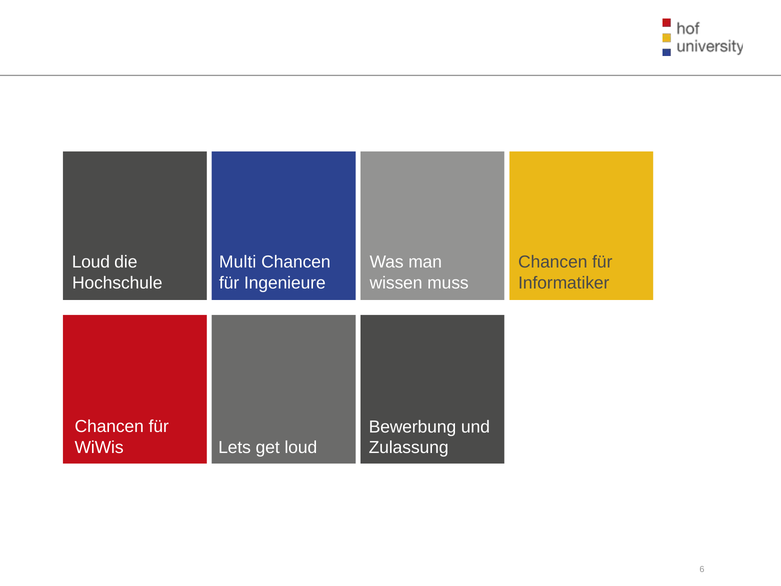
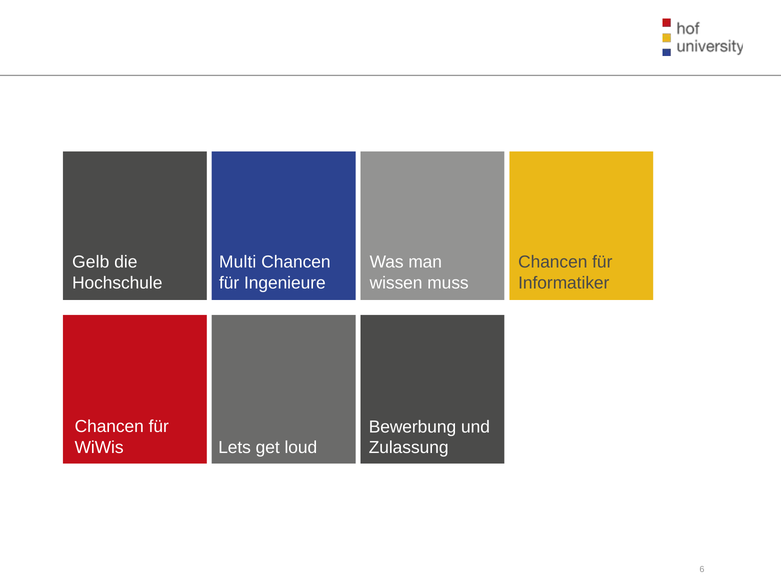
Loud at (91, 262): Loud -> Gelb
